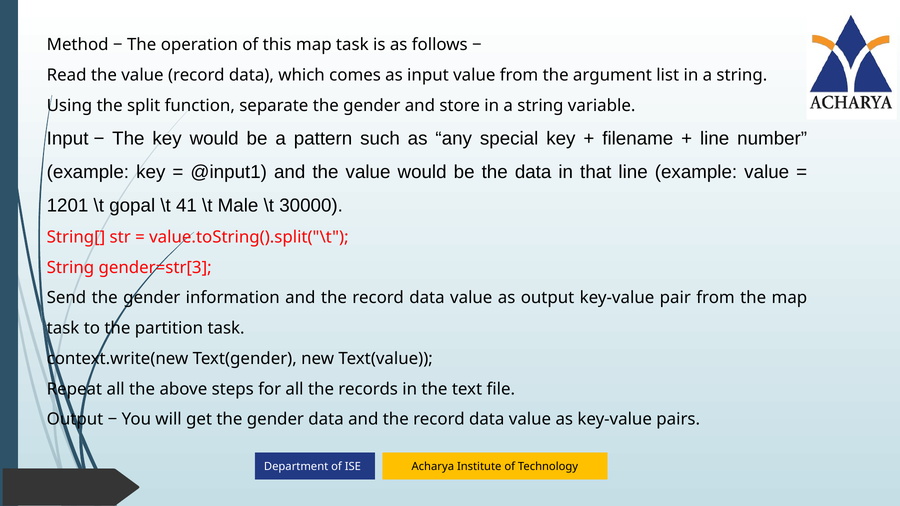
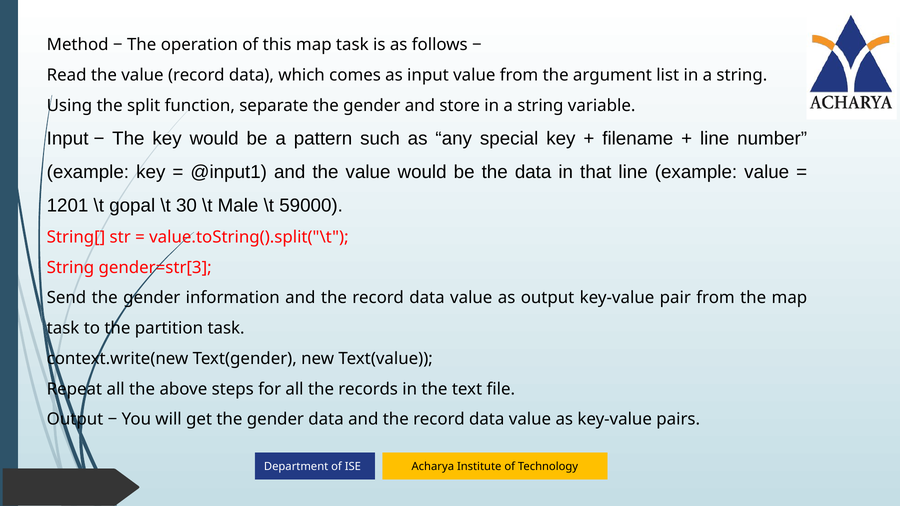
41: 41 -> 30
30000: 30000 -> 59000
